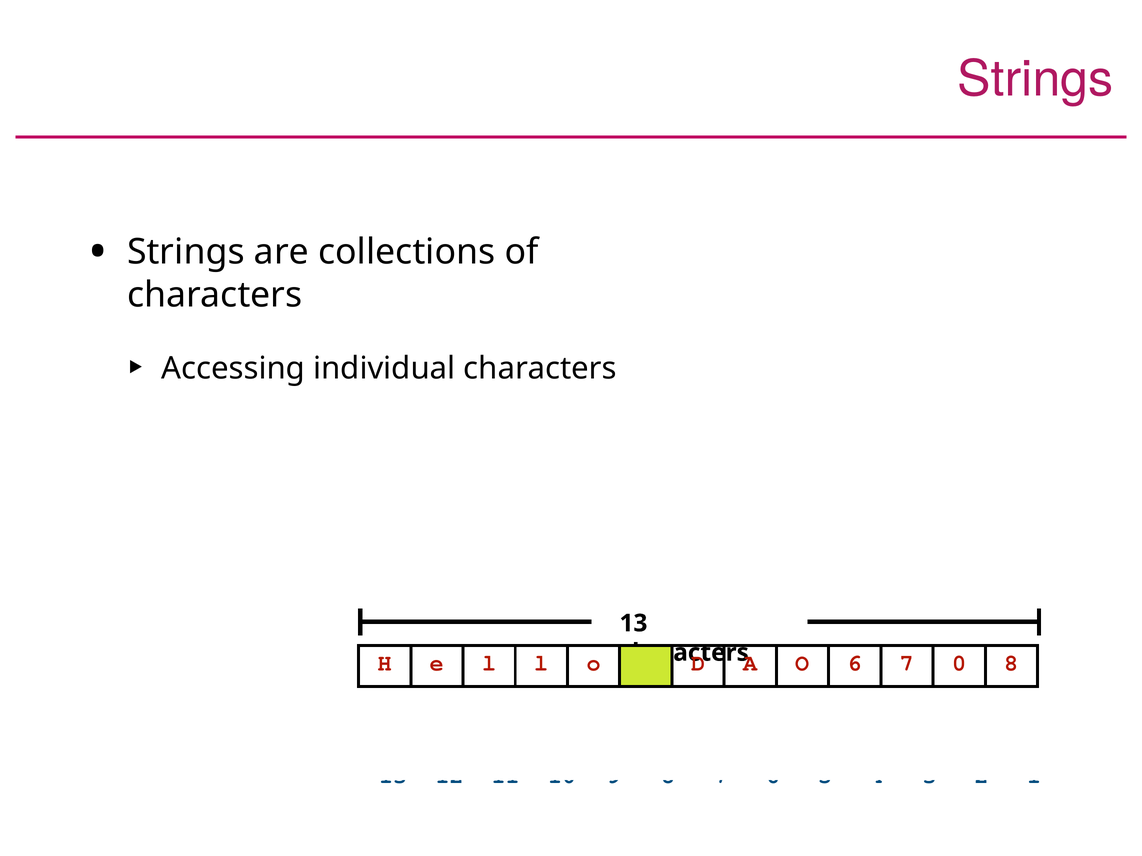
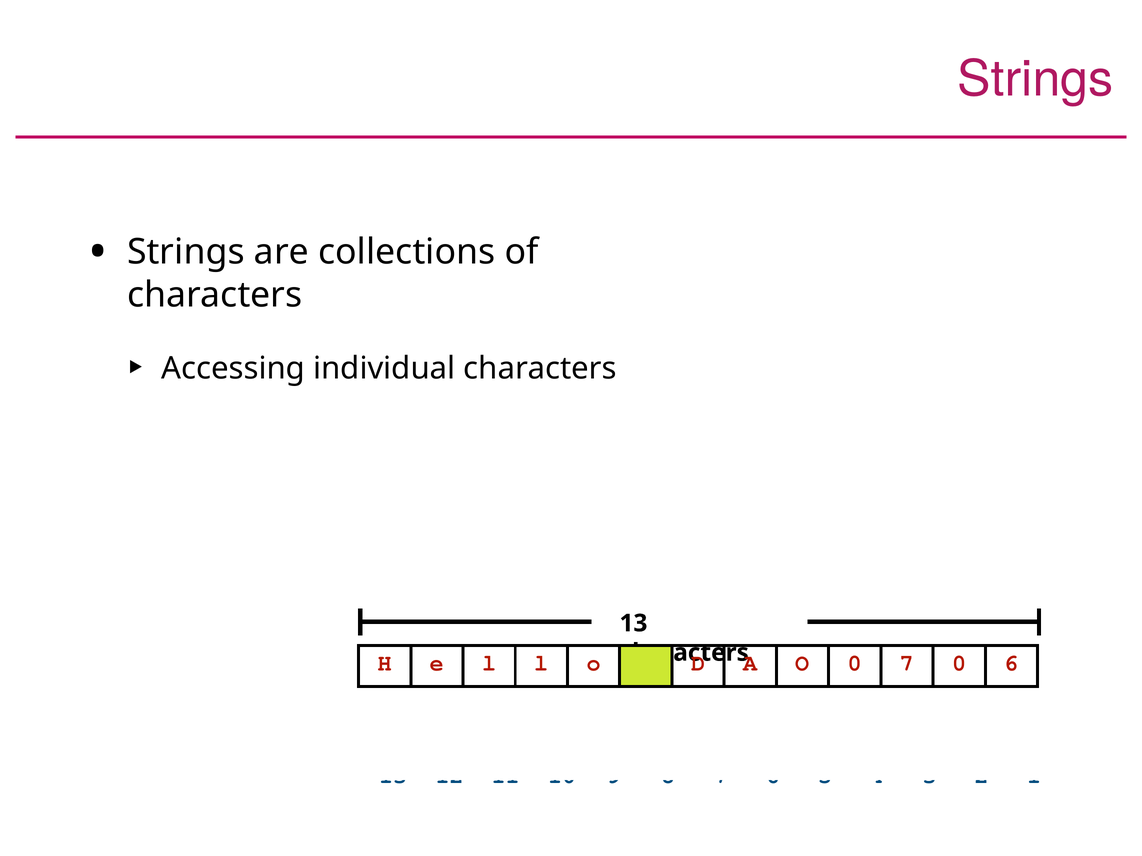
O 6: 6 -> 0
0 8: 8 -> 6
